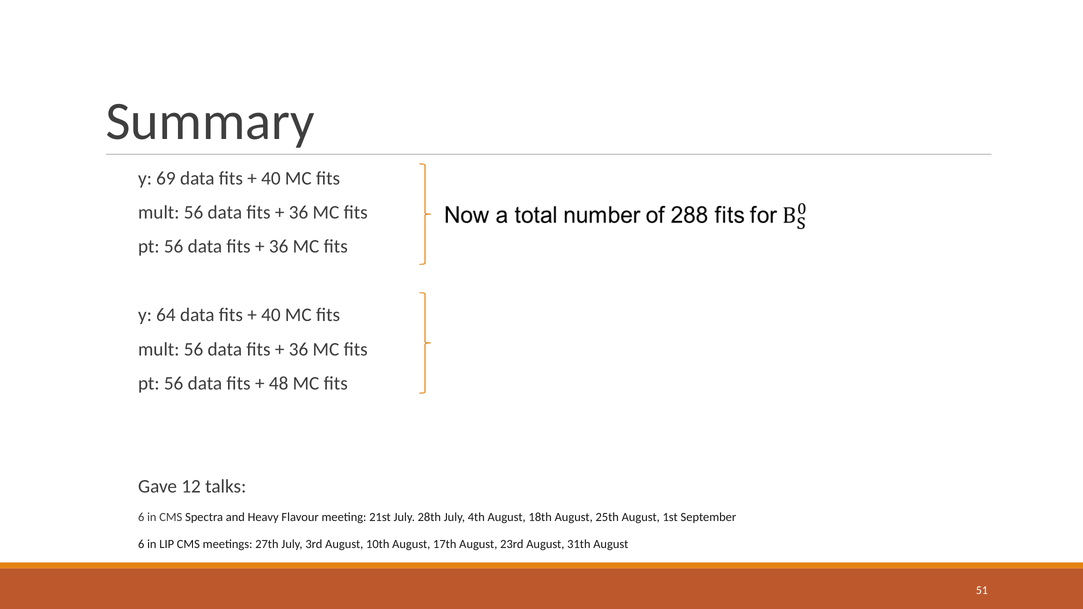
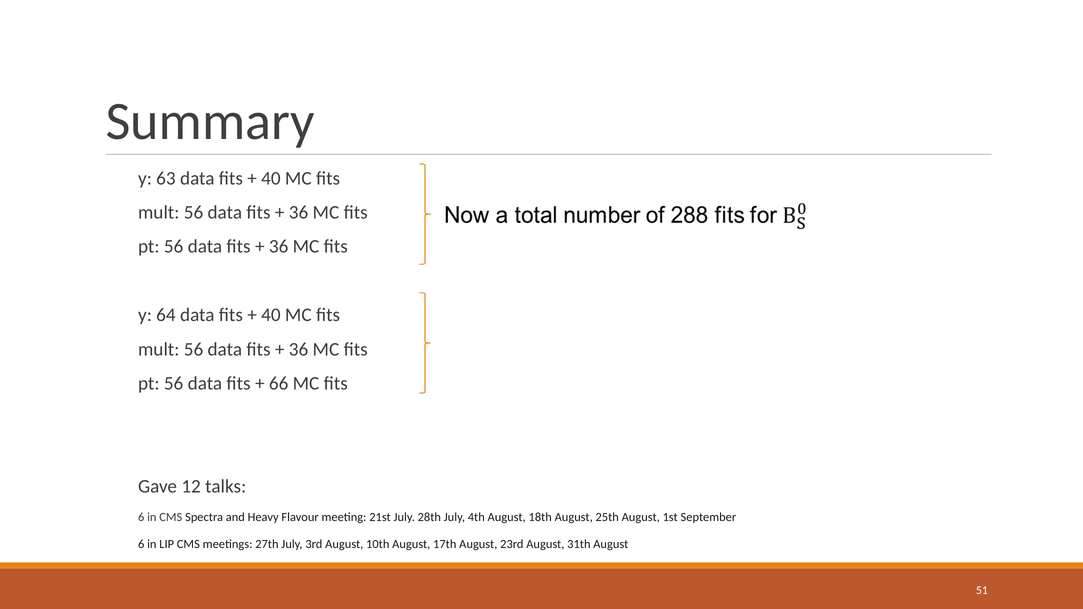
69: 69 -> 63
48: 48 -> 66
